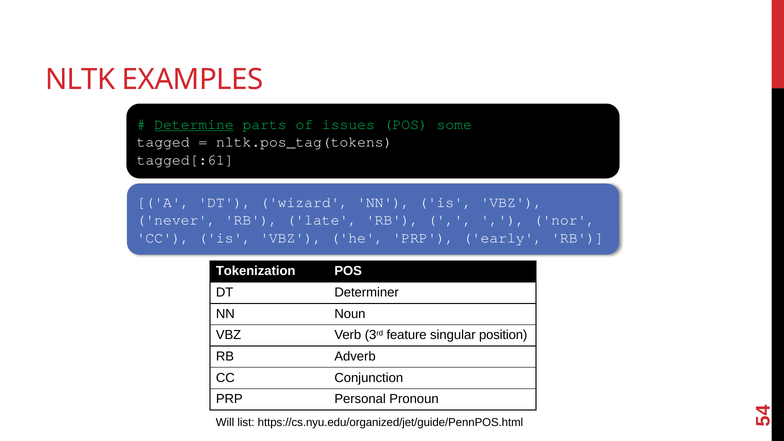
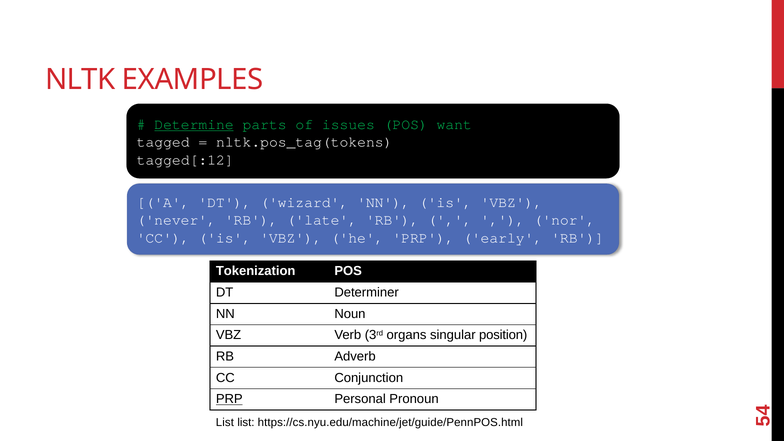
some: some -> want
tagged[:61: tagged[:61 -> tagged[:12
feature: feature -> organs
PRP at (229, 399) underline: none -> present
Will at (225, 422): Will -> List
https://cs.nyu.edu/organized/jet/guide/PennPOS.html: https://cs.nyu.edu/organized/jet/guide/PennPOS.html -> https://cs.nyu.edu/machine/jet/guide/PennPOS.html
